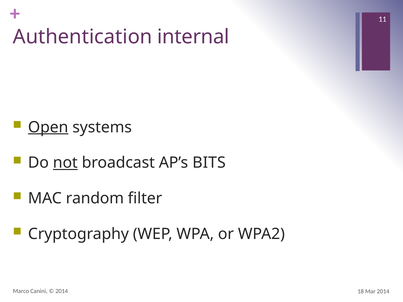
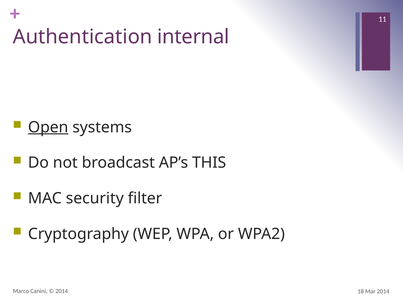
not underline: present -> none
BITS: BITS -> THIS
random: random -> security
